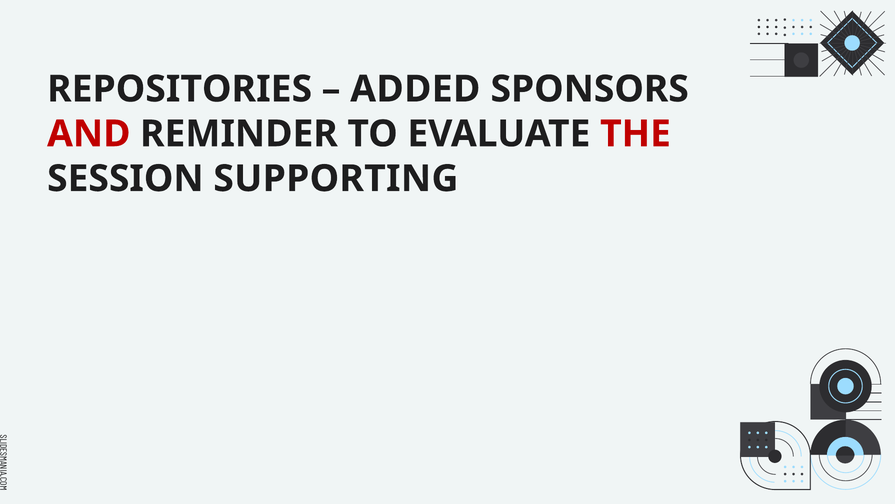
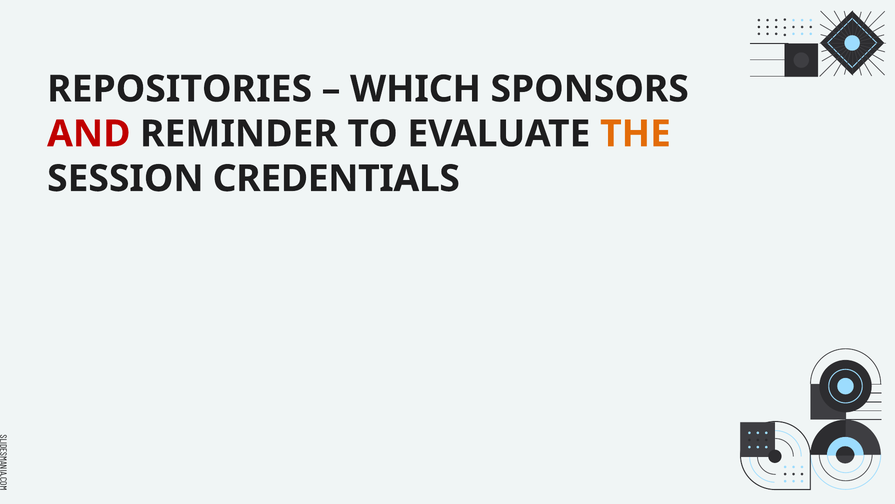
ADDED: ADDED -> WHICH
THE colour: red -> orange
SUPPORTING: SUPPORTING -> CREDENTIALS
